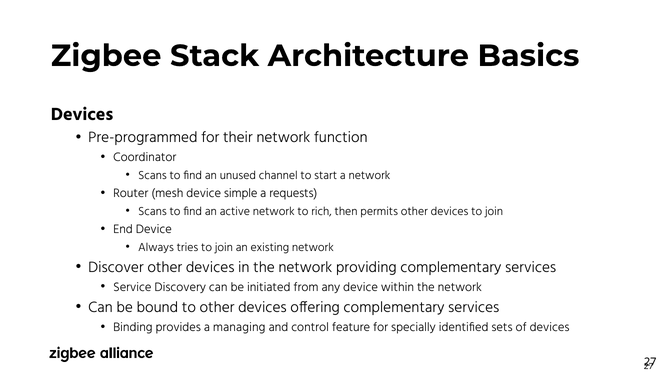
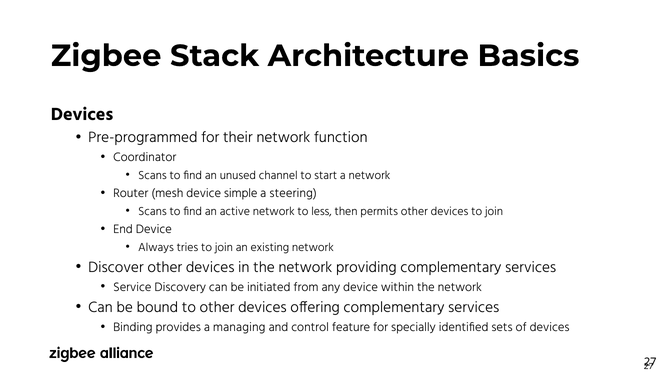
requests: requests -> steering
rich: rich -> less
